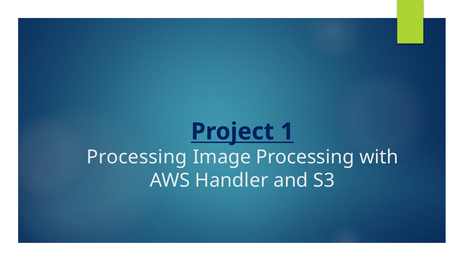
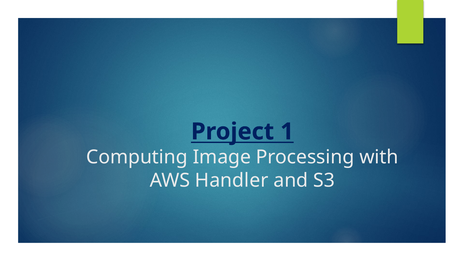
Processing at (137, 157): Processing -> Computing
